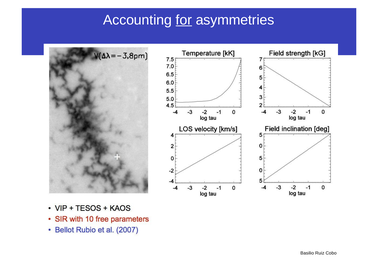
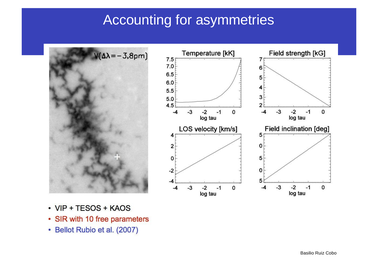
for underline: present -> none
